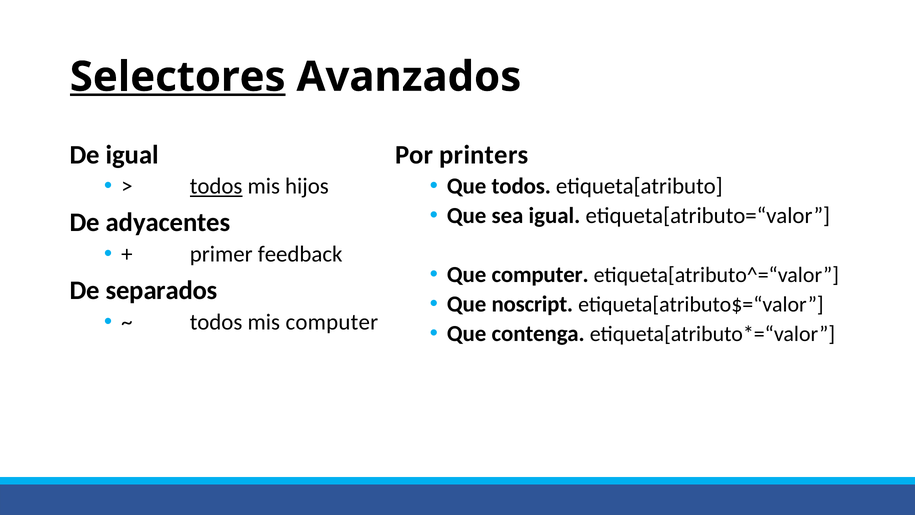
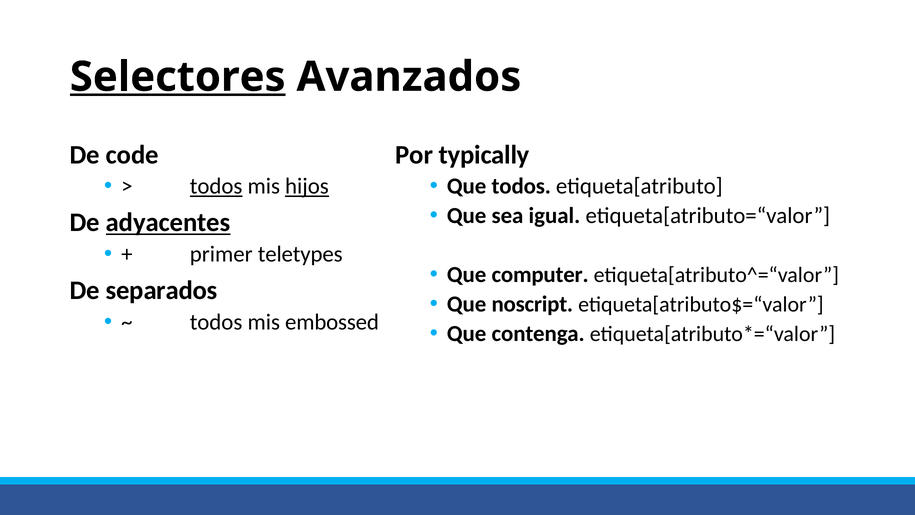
De igual: igual -> code
printers: printers -> typically
hijos underline: none -> present
adyacentes underline: none -> present
feedback: feedback -> teletypes
mis computer: computer -> embossed
